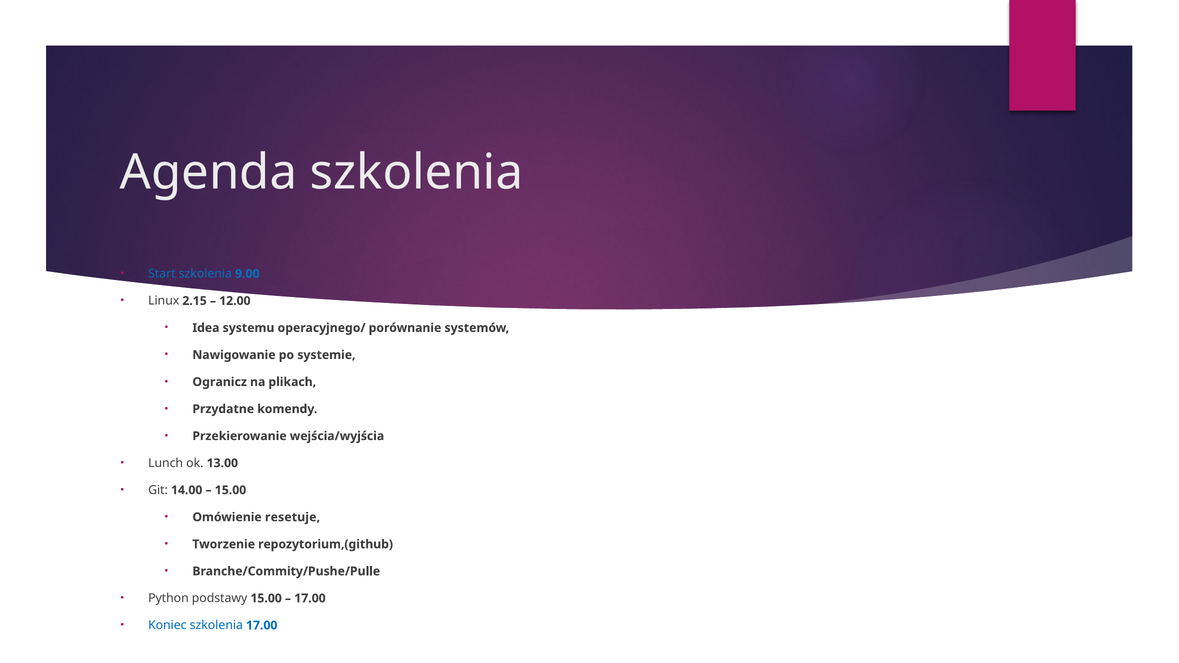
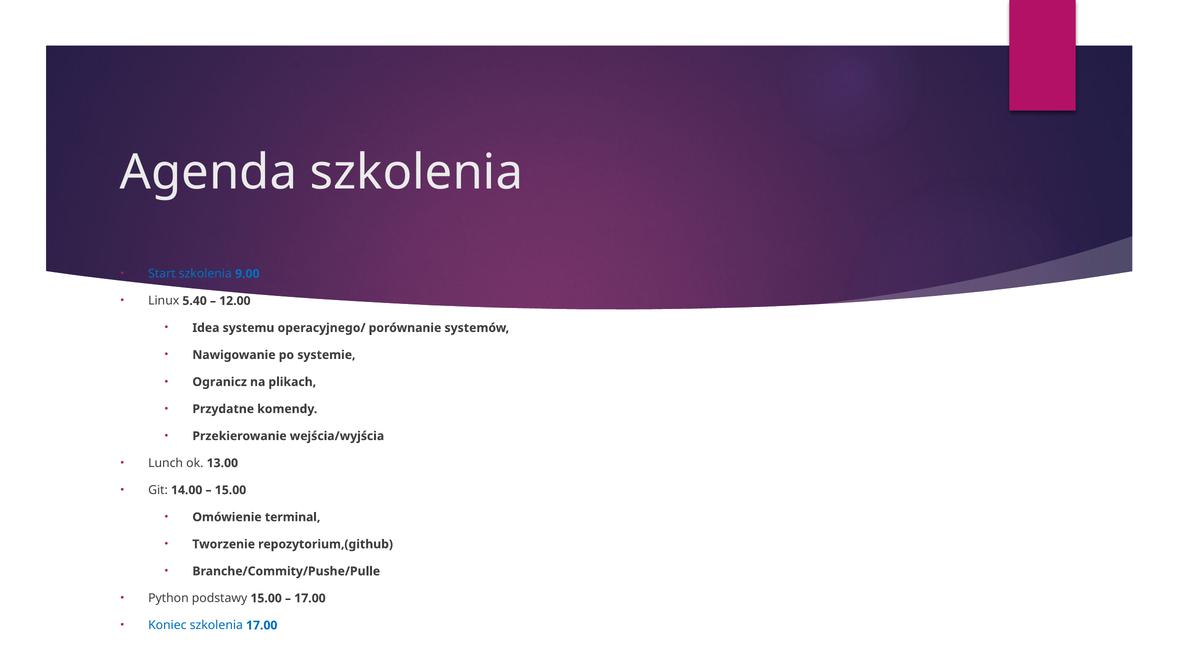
2.15: 2.15 -> 5.40
resetuje: resetuje -> terminal
